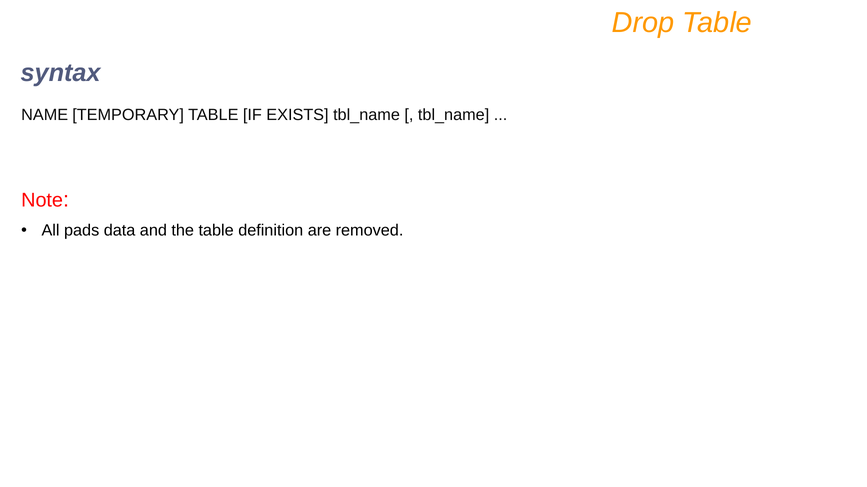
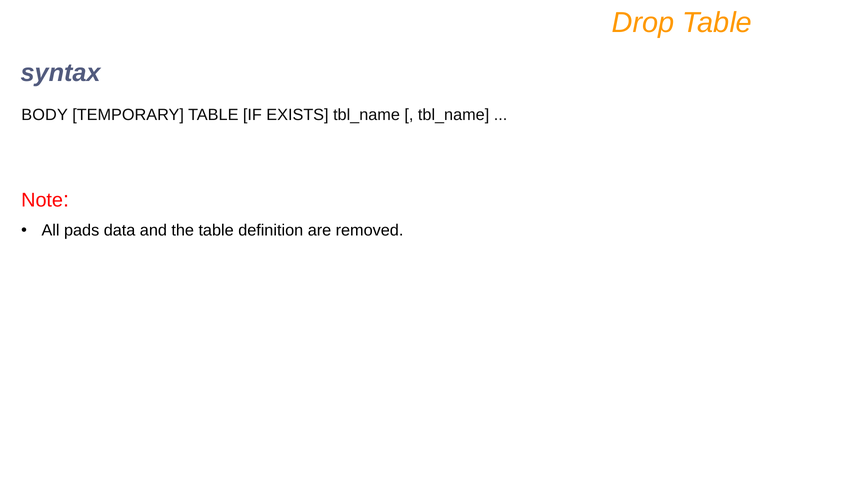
NAME: NAME -> BODY
